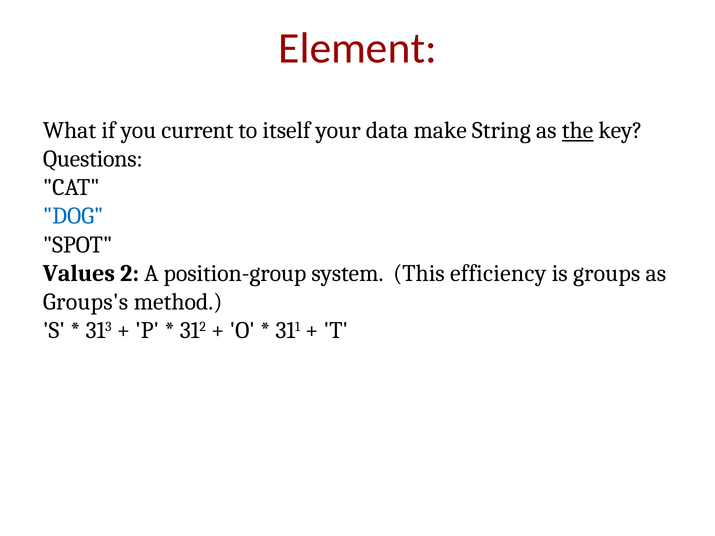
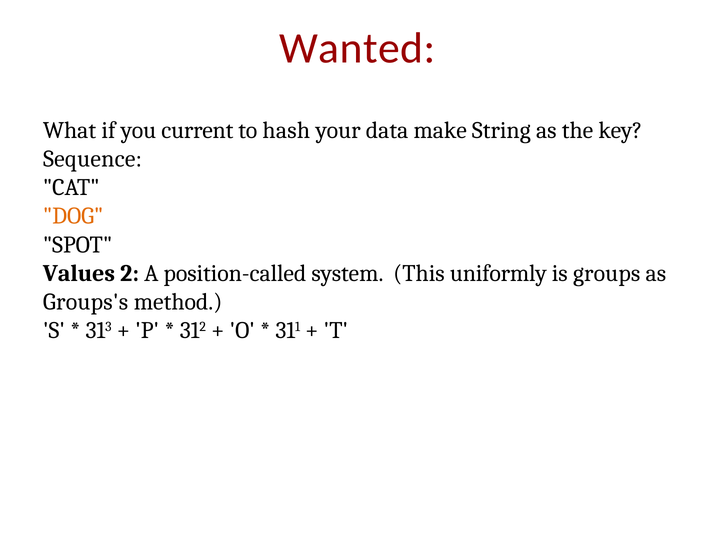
Element: Element -> Wanted
itself: itself -> hash
the underline: present -> none
Questions: Questions -> Sequence
DOG colour: blue -> orange
position-group: position-group -> position-called
efficiency: efficiency -> uniformly
